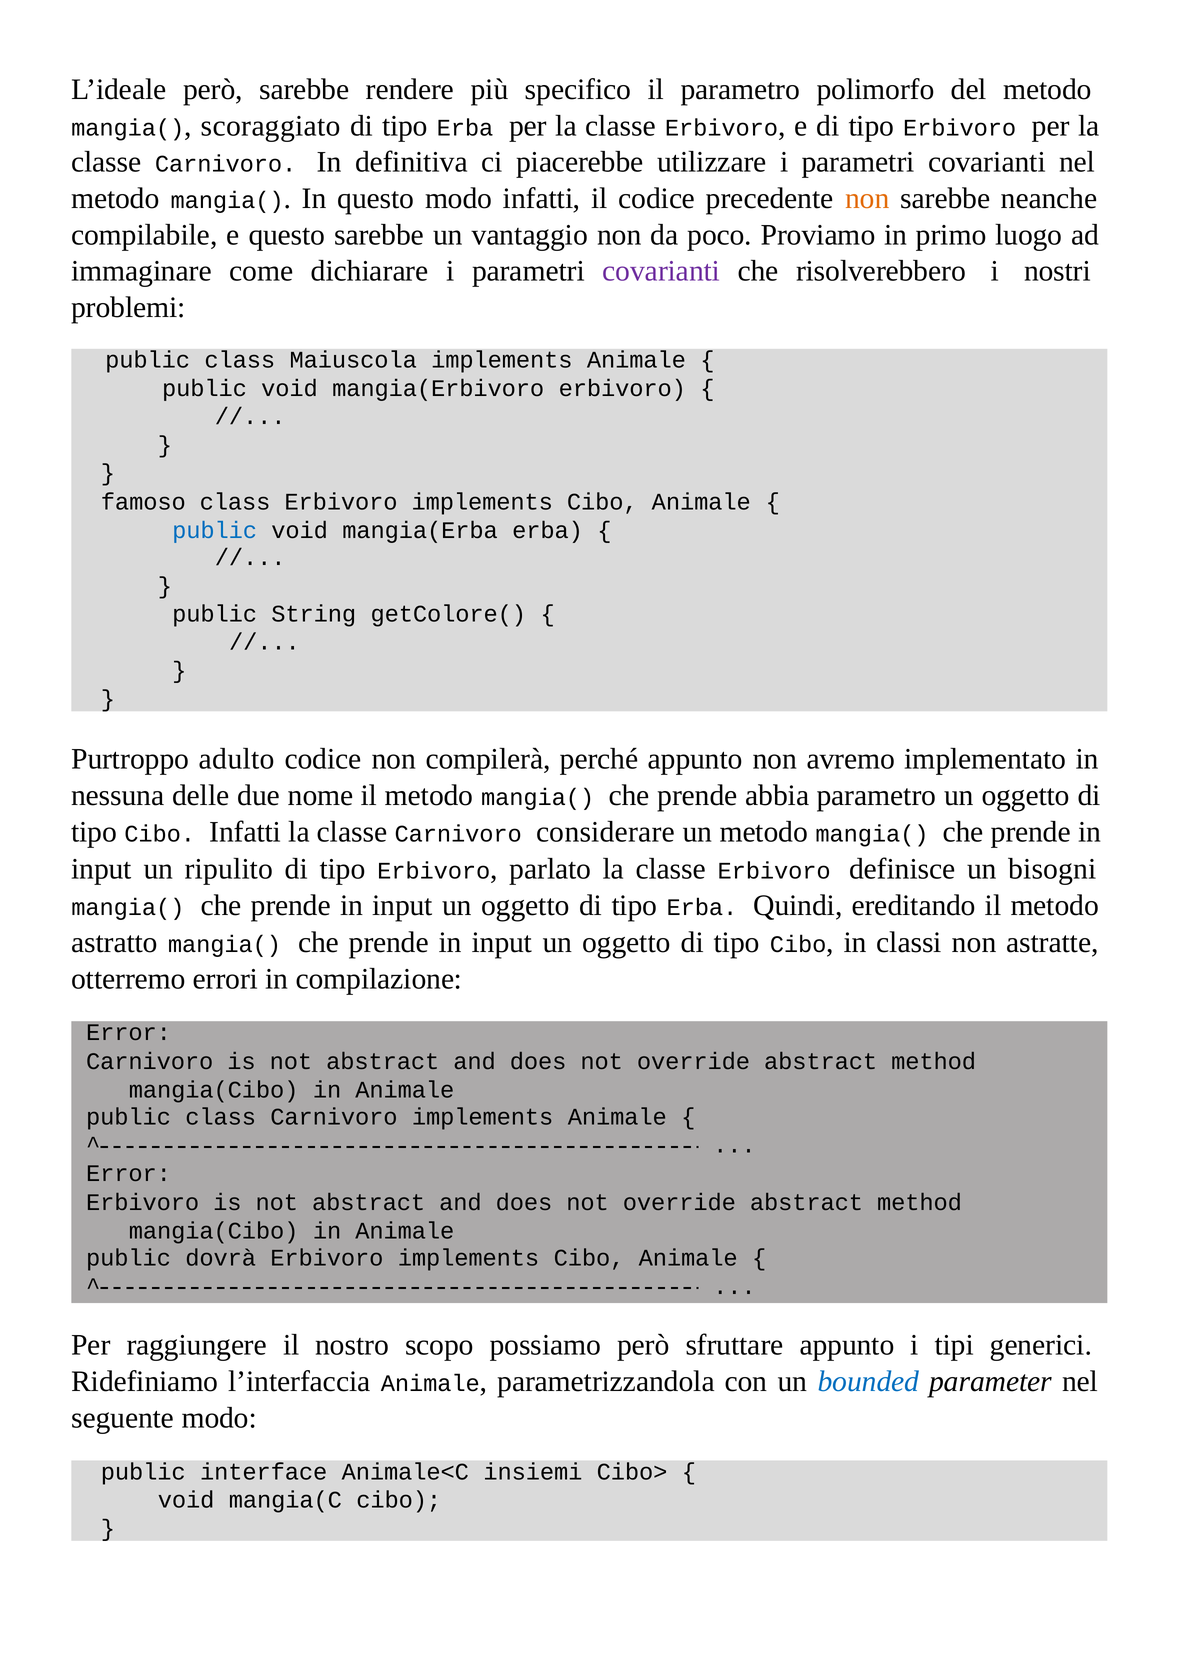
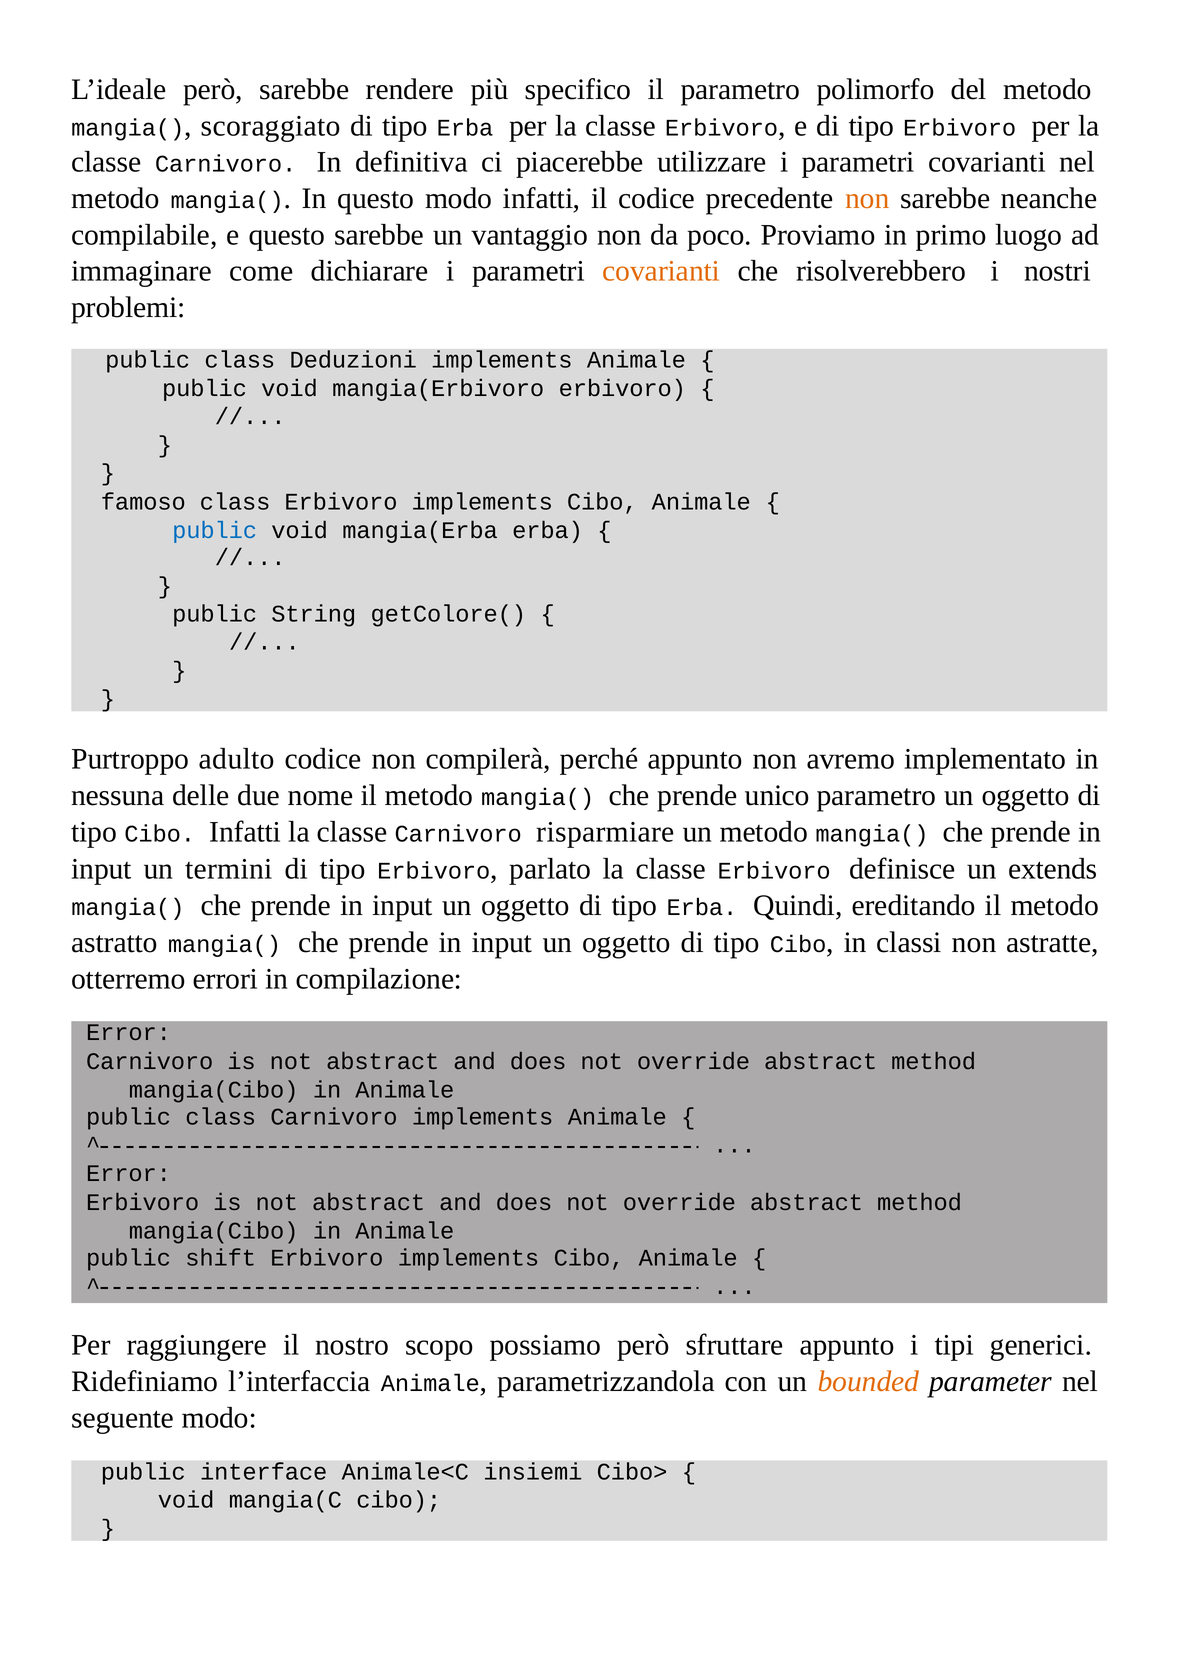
covarianti at (661, 271) colour: purple -> orange
Maiuscola: Maiuscola -> Deduzioni
abbia: abbia -> unico
considerare: considerare -> risparmiare
ripulito: ripulito -> termini
bisogni: bisogni -> extends
dovrà: dovrà -> shift
bounded colour: blue -> orange
